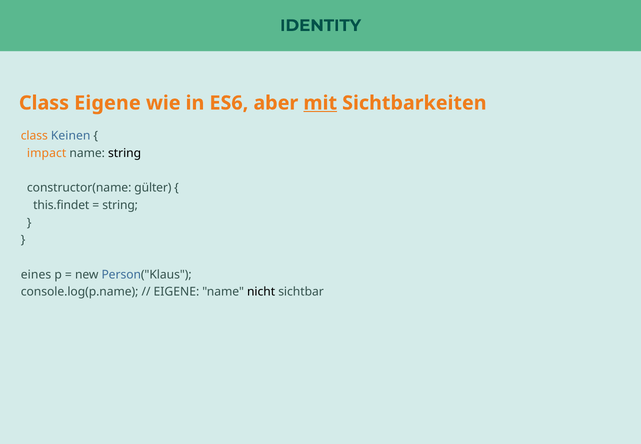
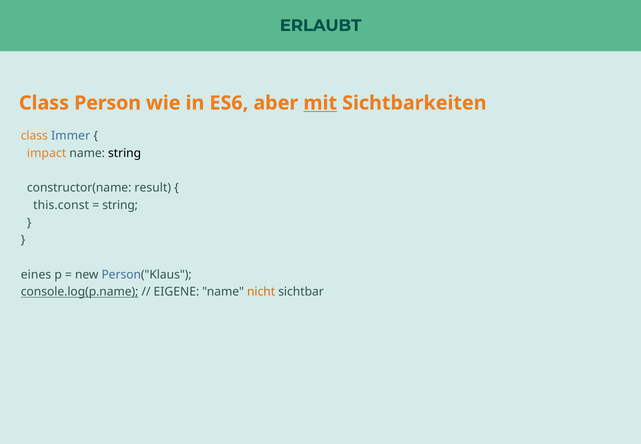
IDENTITY: IDENTITY -> ERLAUBT
Class Eigene: Eigene -> Person
Keinen: Keinen -> Immer
gülter: gülter -> result
this.findet: this.findet -> this.const
console.log(p.name underline: none -> present
nicht colour: black -> orange
